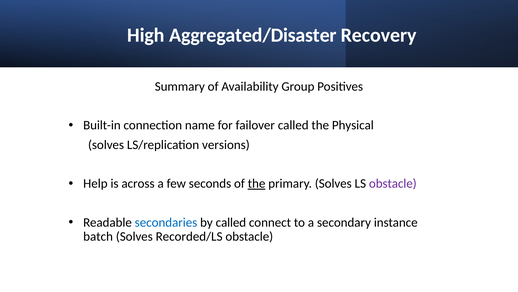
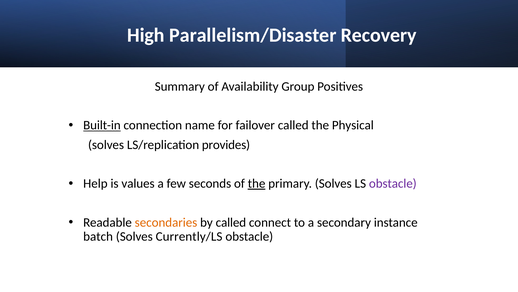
Aggregated/Disaster: Aggregated/Disaster -> Parallelism/Disaster
Built-in underline: none -> present
versions: versions -> provides
across: across -> values
secondaries colour: blue -> orange
Recorded/LS: Recorded/LS -> Currently/LS
